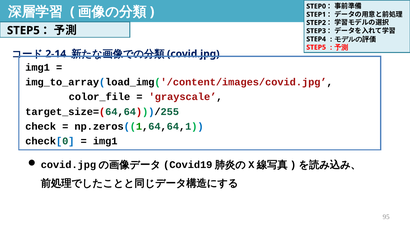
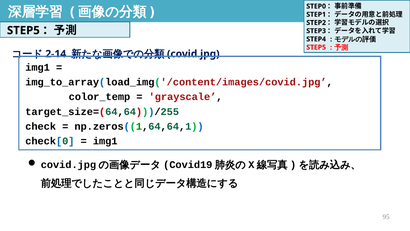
color_file: color_file -> color_temp
